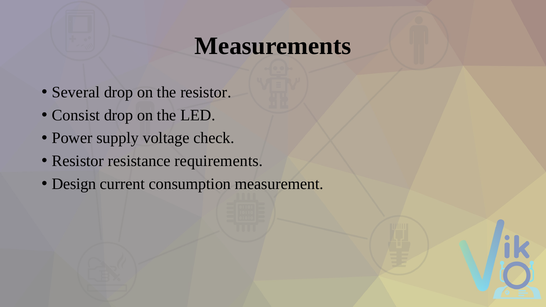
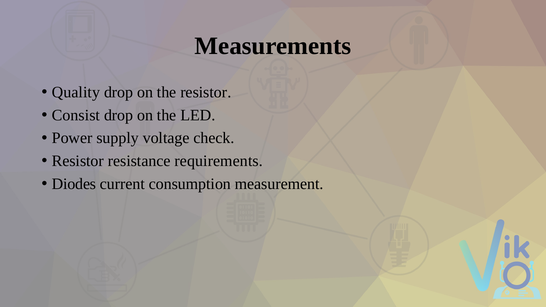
Several: Several -> Quality
Design: Design -> Diodes
